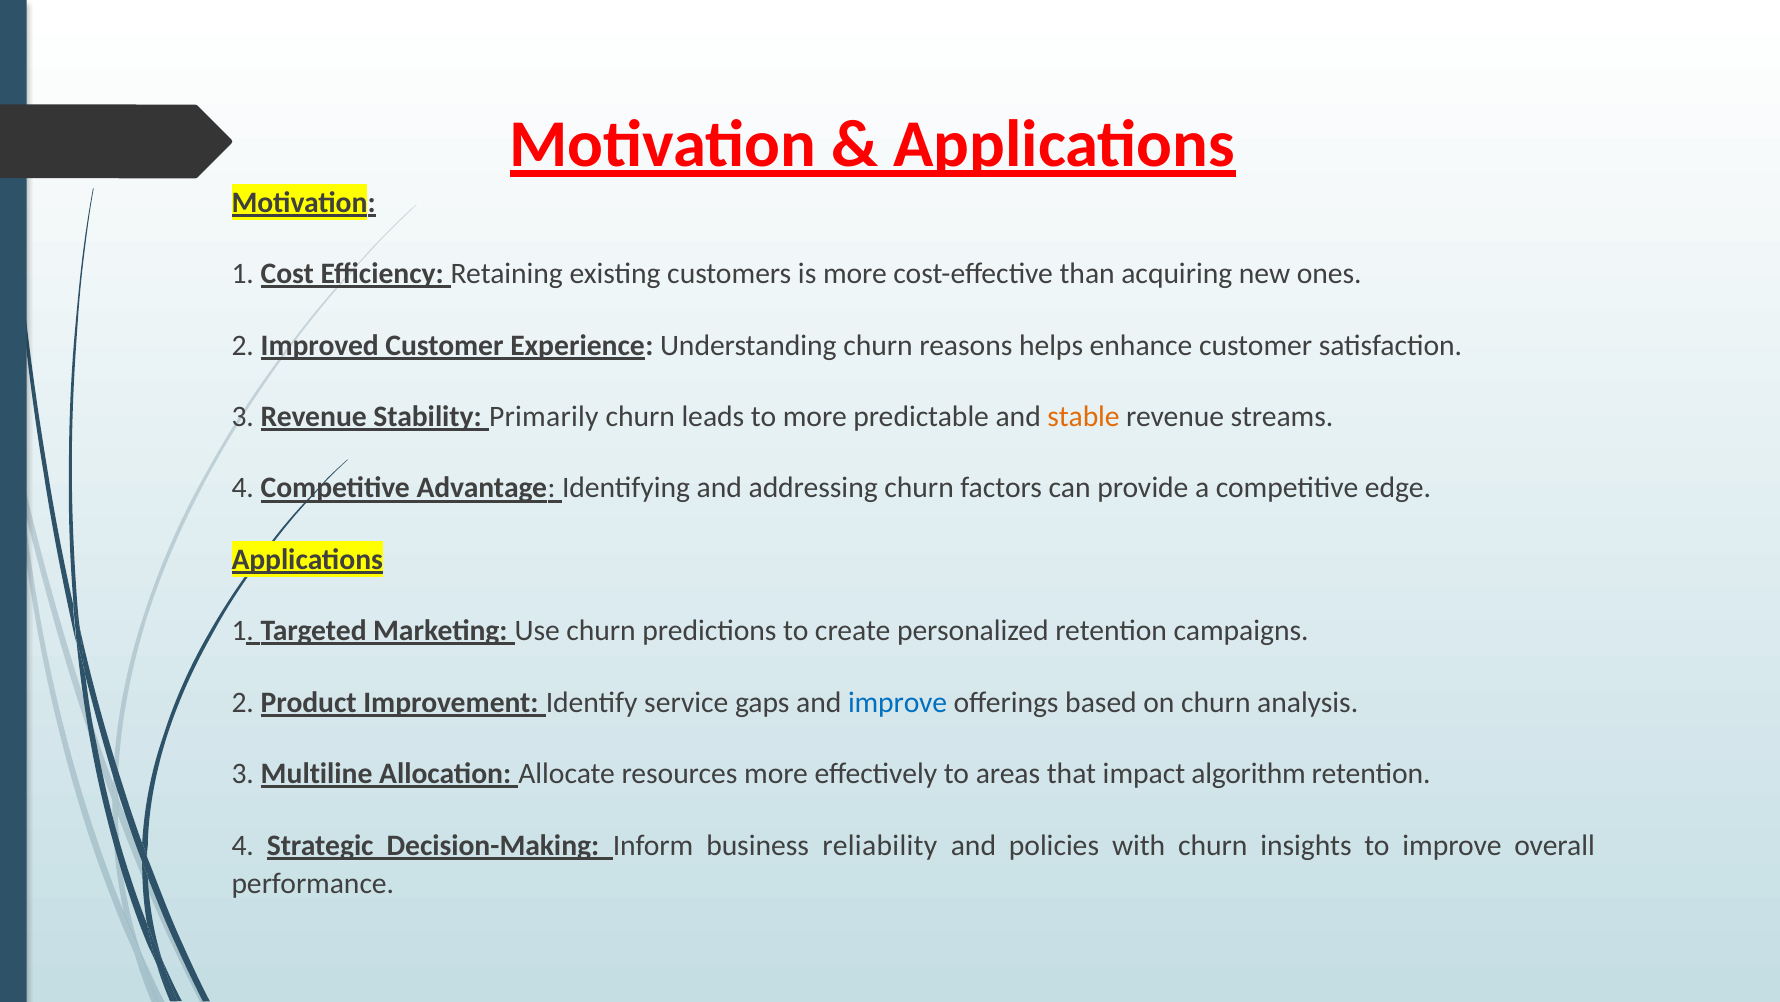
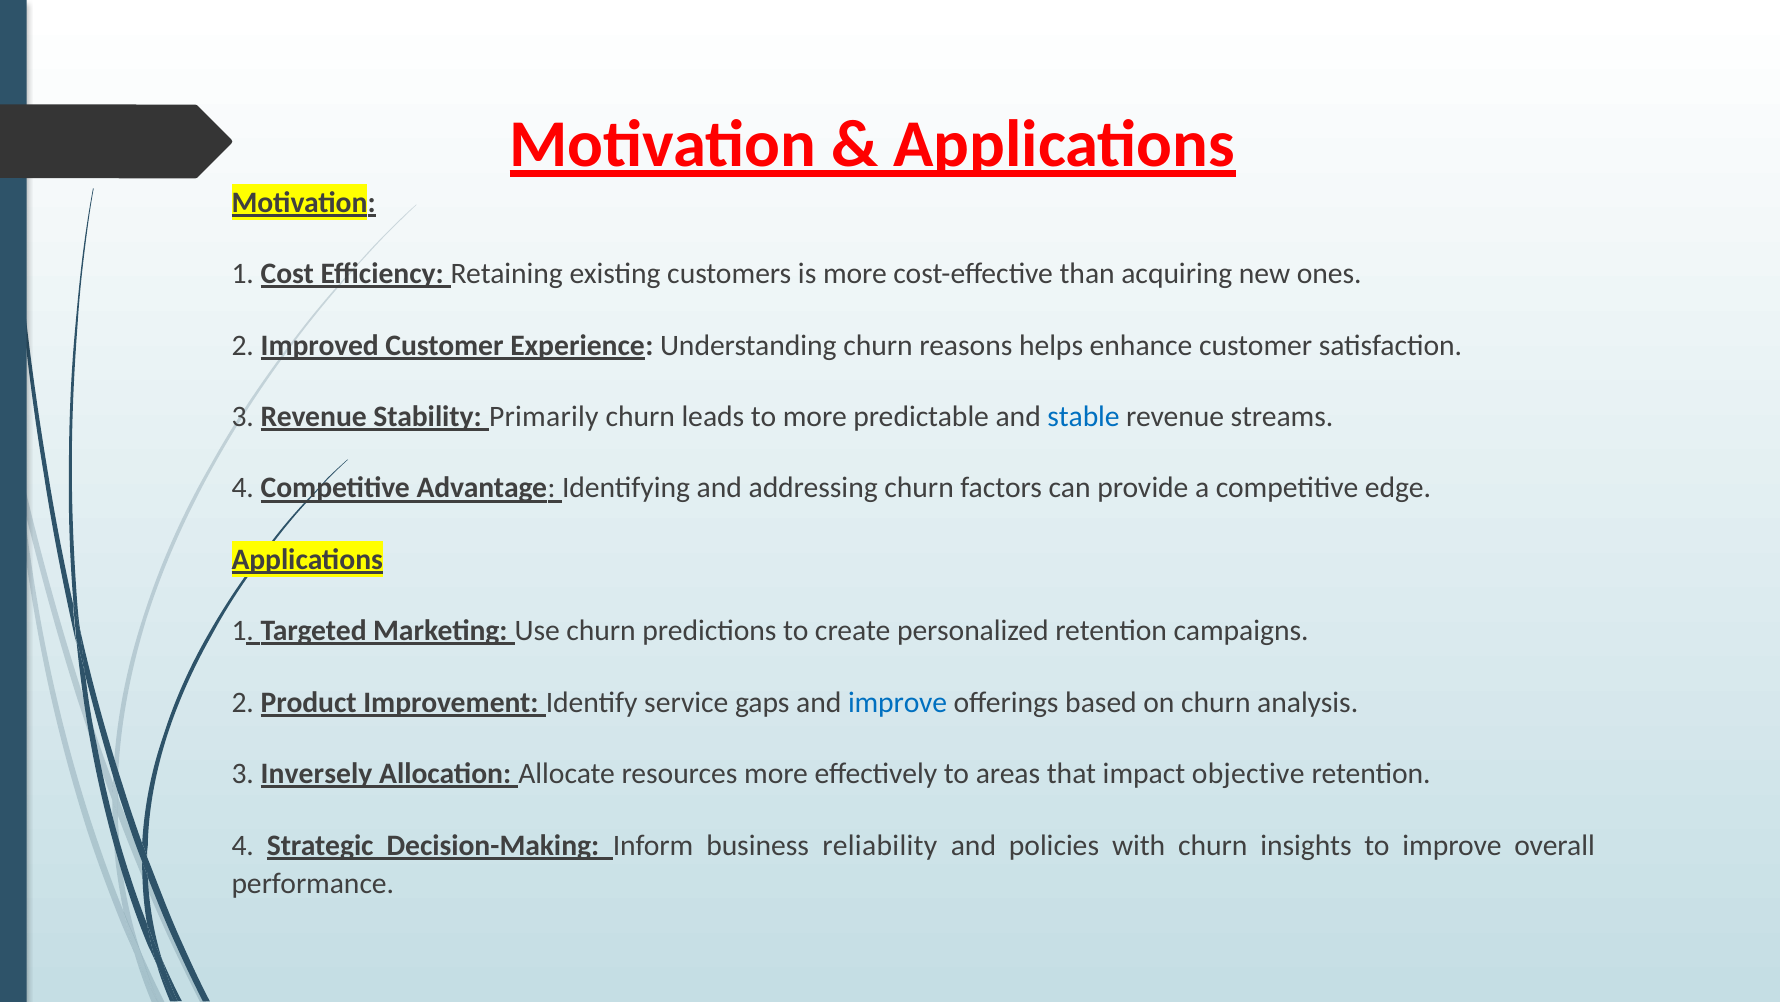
stable colour: orange -> blue
Multiline: Multiline -> Inversely
algorithm: algorithm -> objective
